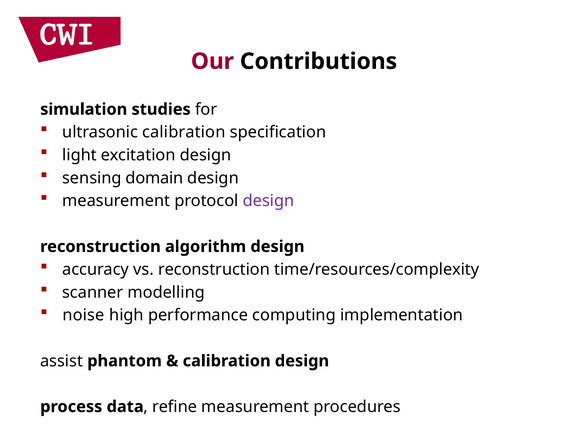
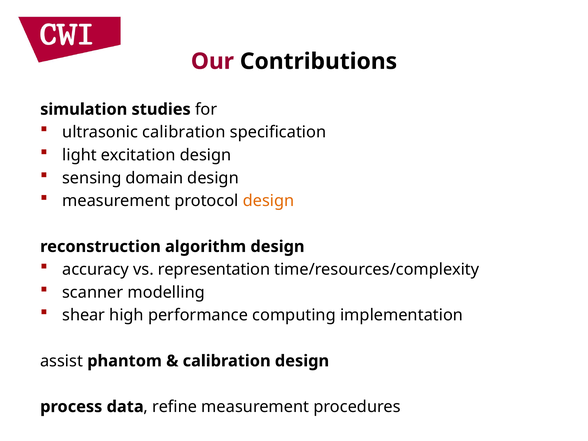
design at (269, 201) colour: purple -> orange
vs reconstruction: reconstruction -> representation
noise: noise -> shear
